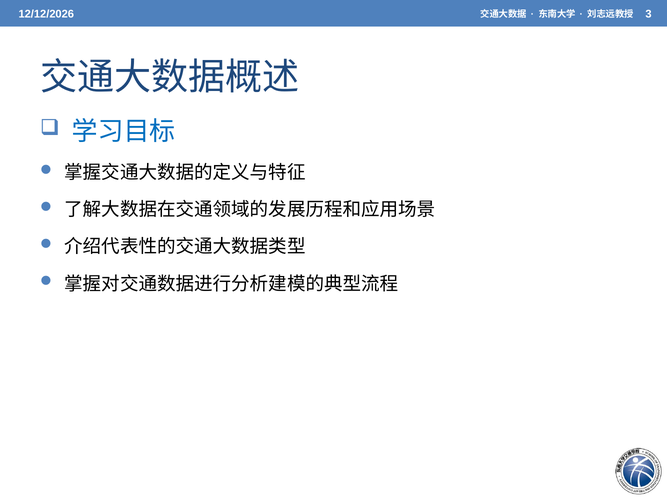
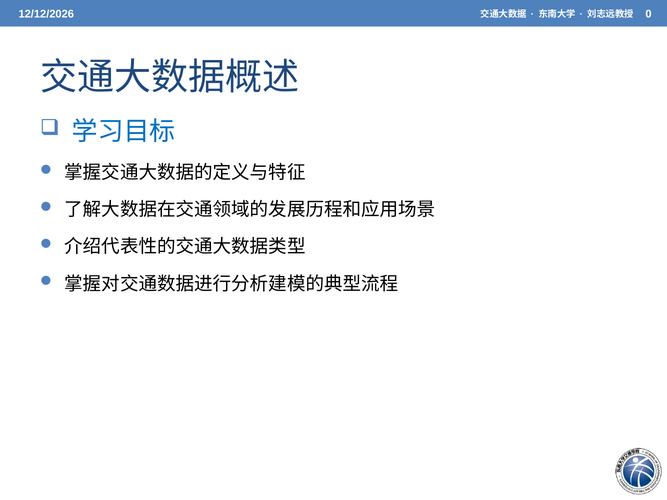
3: 3 -> 0
